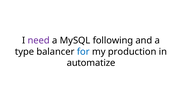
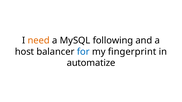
need colour: purple -> orange
type: type -> host
production: production -> fingerprint
